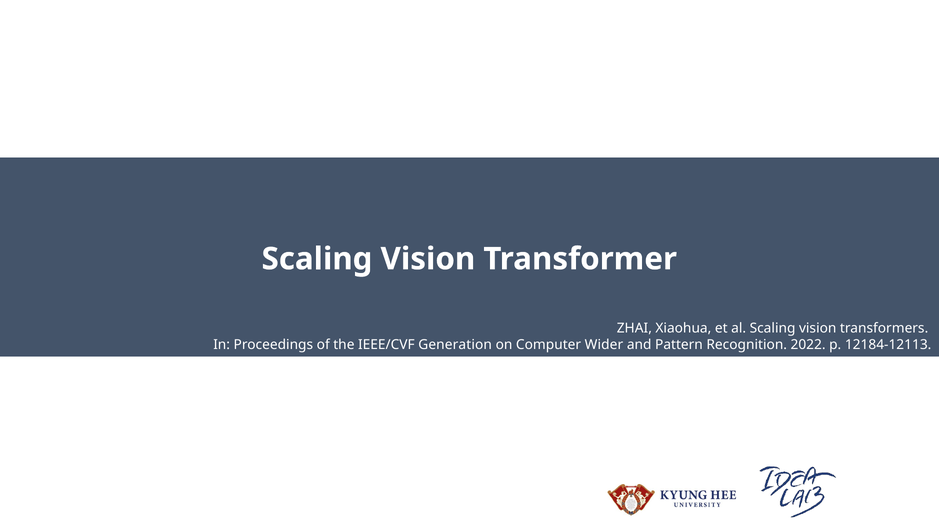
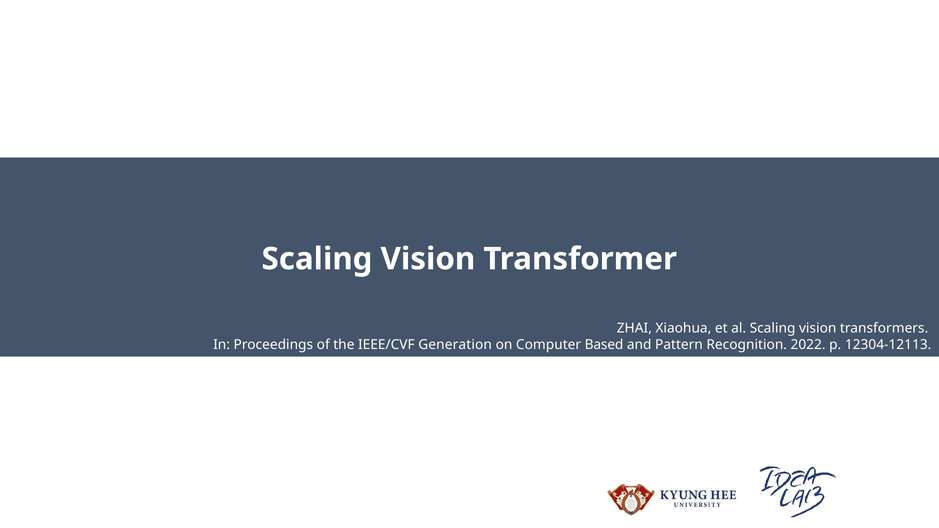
Wider: Wider -> Based
12184-12113: 12184-12113 -> 12304-12113
